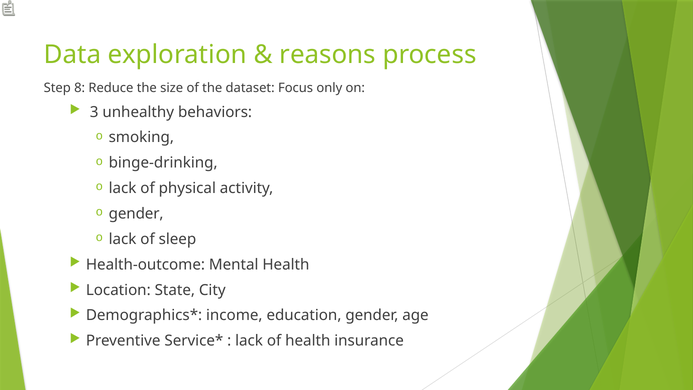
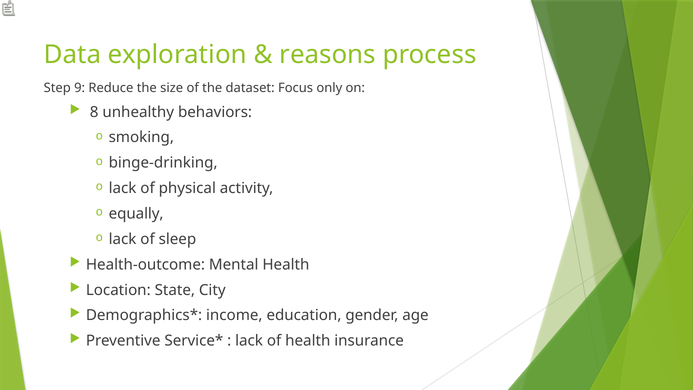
8: 8 -> 9
3: 3 -> 8
gender at (136, 214): gender -> equally
